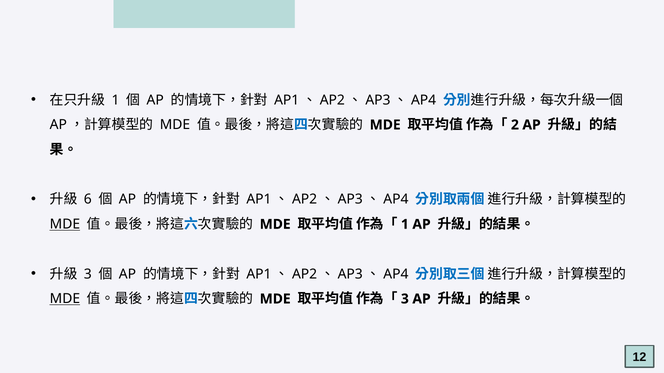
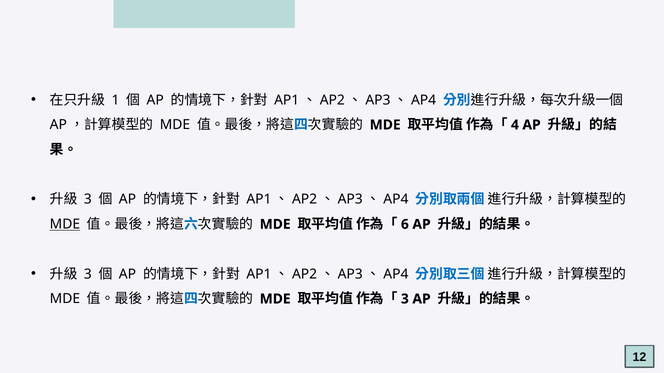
2: 2 -> 4
6 at (88, 200): 6 -> 3
1 at (405, 225): 1 -> 6
MDE at (65, 299) underline: present -> none
